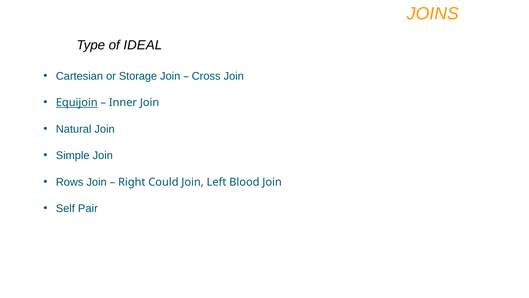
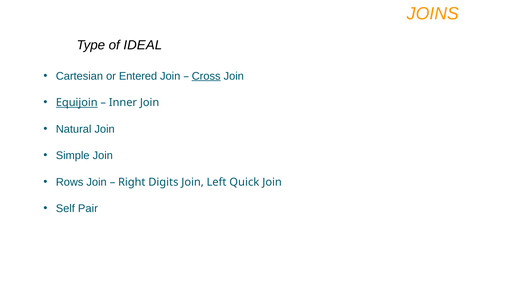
Storage: Storage -> Entered
Cross underline: none -> present
Could: Could -> Digits
Blood: Blood -> Quick
